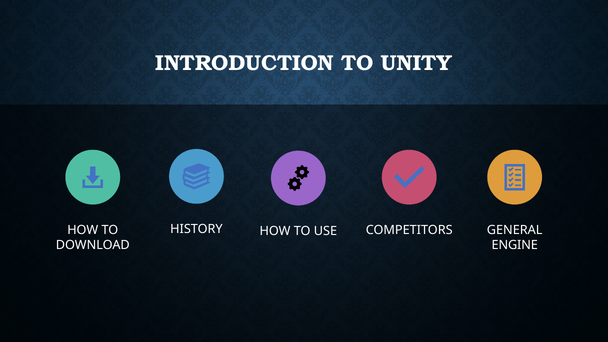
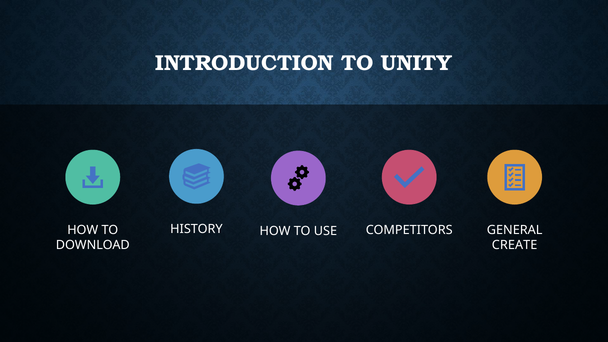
ENGINE: ENGINE -> CREATE
